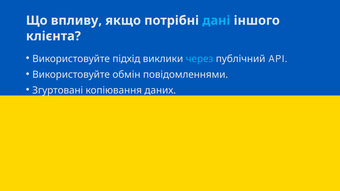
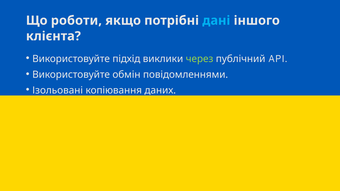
впливу: впливу -> роботи
через colour: light blue -> light green
Згуртовані: Згуртовані -> Ізольовані
